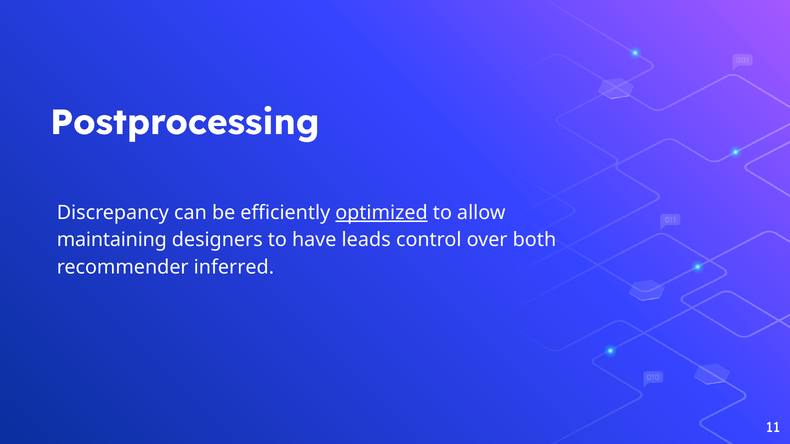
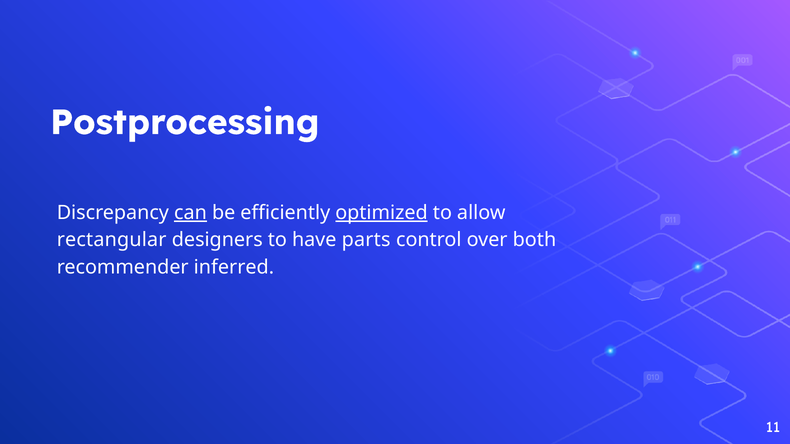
can underline: none -> present
maintaining: maintaining -> rectangular
leads: leads -> parts
